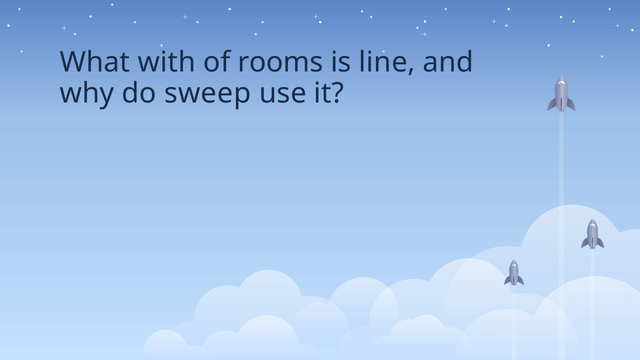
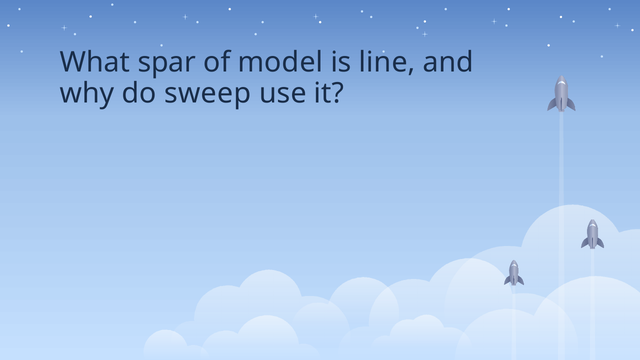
with: with -> spar
rooms: rooms -> model
